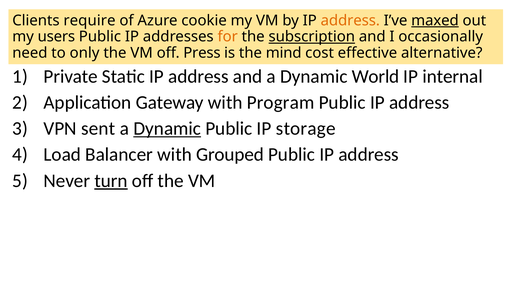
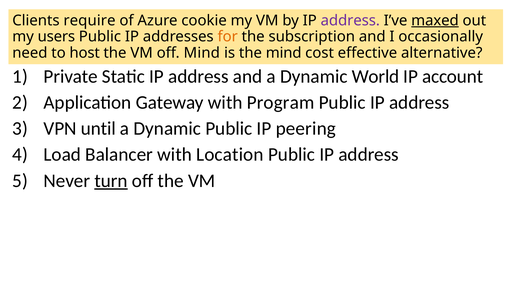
address at (350, 21) colour: orange -> purple
subscription underline: present -> none
only: only -> host
off Press: Press -> Mind
internal: internal -> account
sent: sent -> until
Dynamic at (167, 129) underline: present -> none
storage: storage -> peering
Grouped: Grouped -> Location
